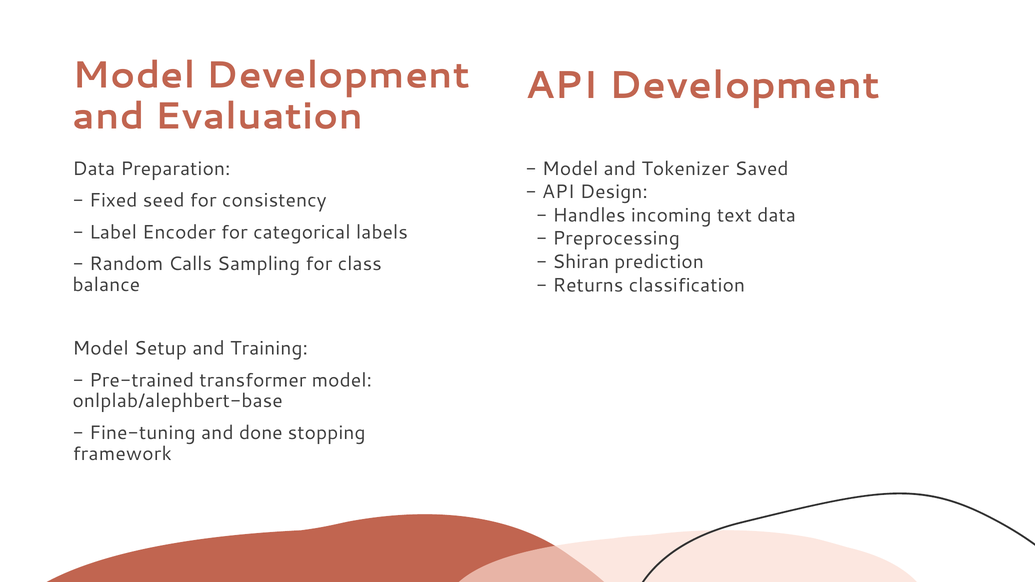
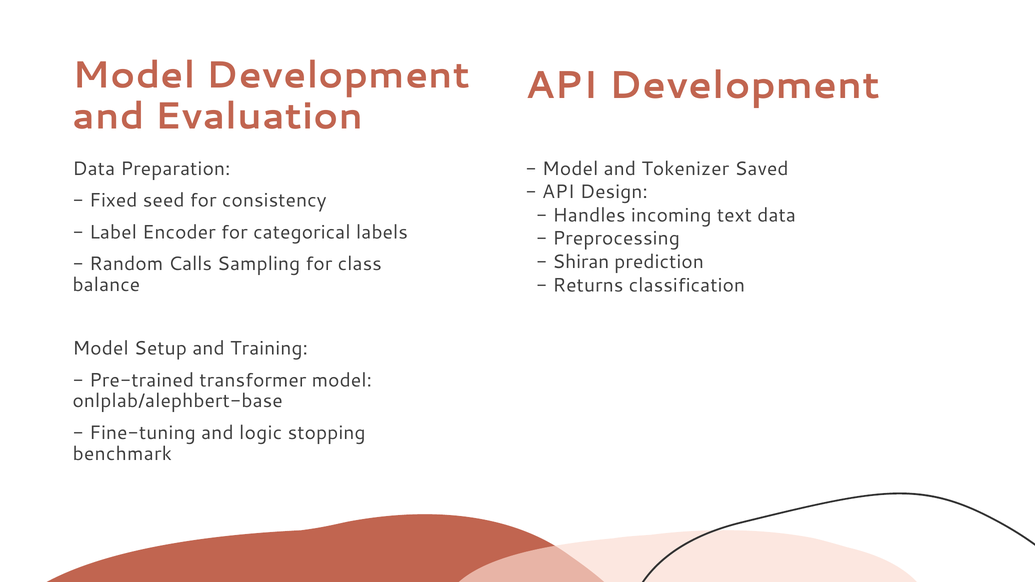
done: done -> logic
framework: framework -> benchmark
